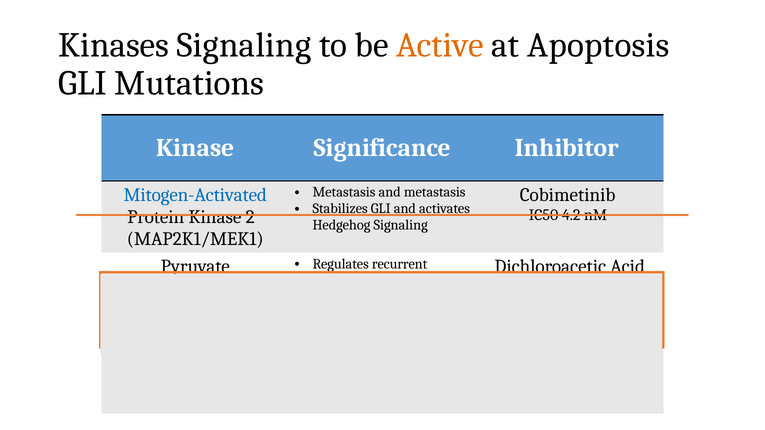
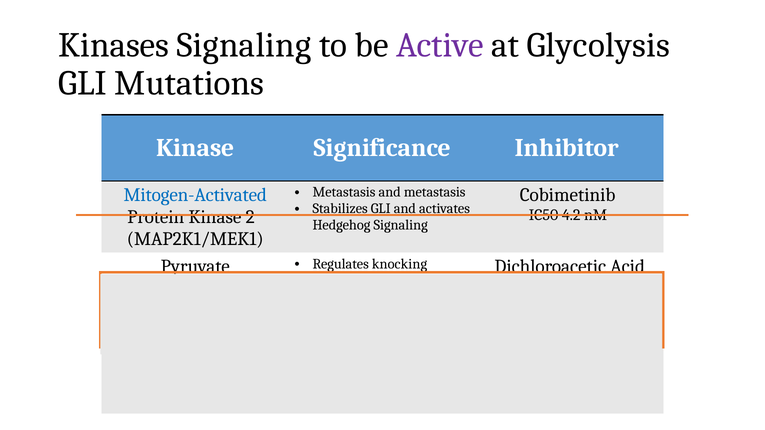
Active colour: orange -> purple
at Apoptosis: Apoptosis -> Glycolysis
recurrent: recurrent -> knocking
